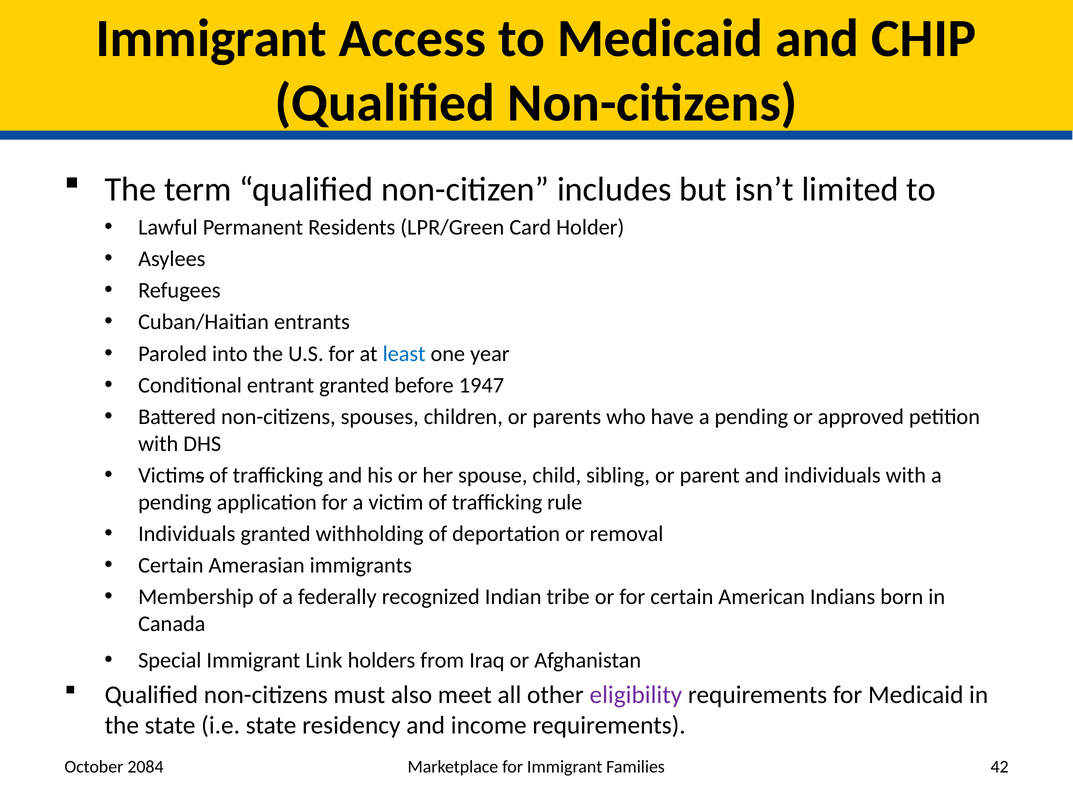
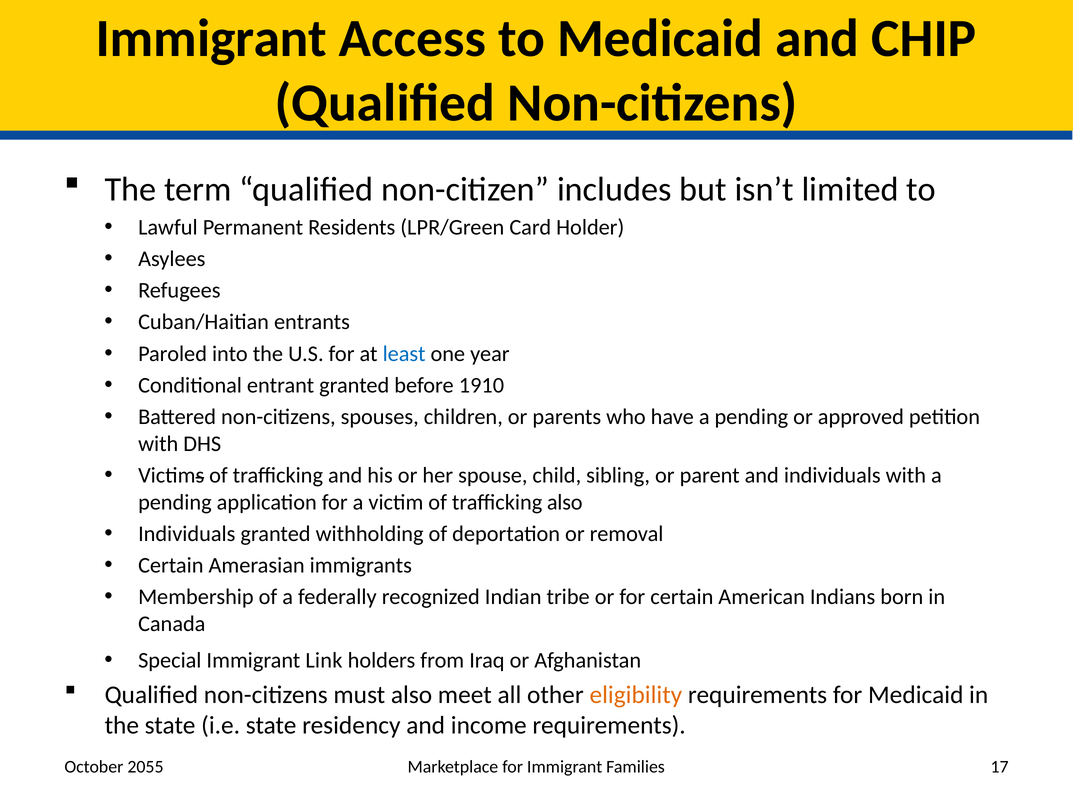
1947: 1947 -> 1910
trafficking rule: rule -> also
eligibility colour: purple -> orange
2084: 2084 -> 2055
42: 42 -> 17
